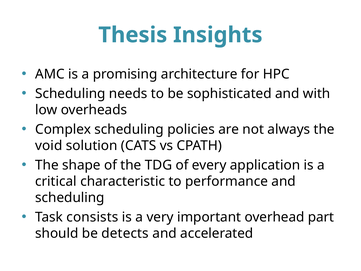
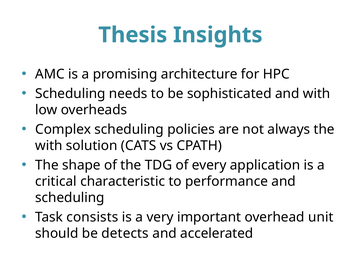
void at (49, 146): void -> with
part: part -> unit
